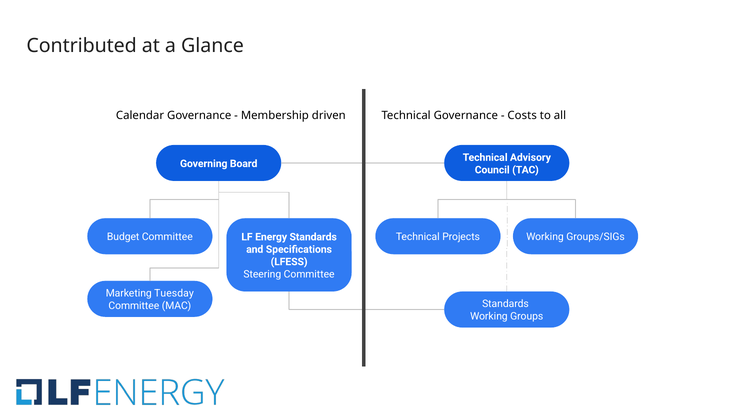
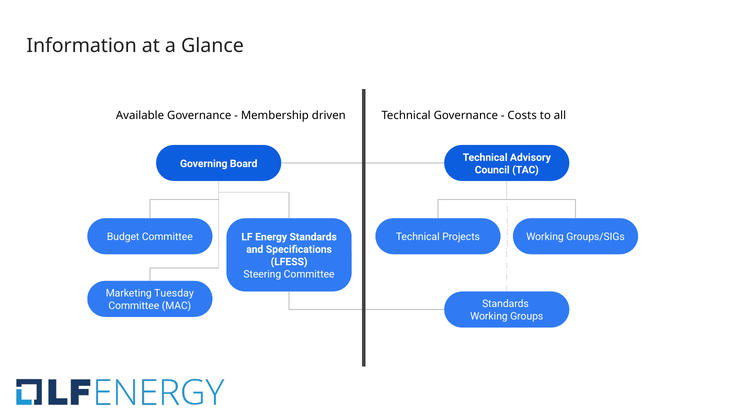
Contributed: Contributed -> Information
Calendar: Calendar -> Available
